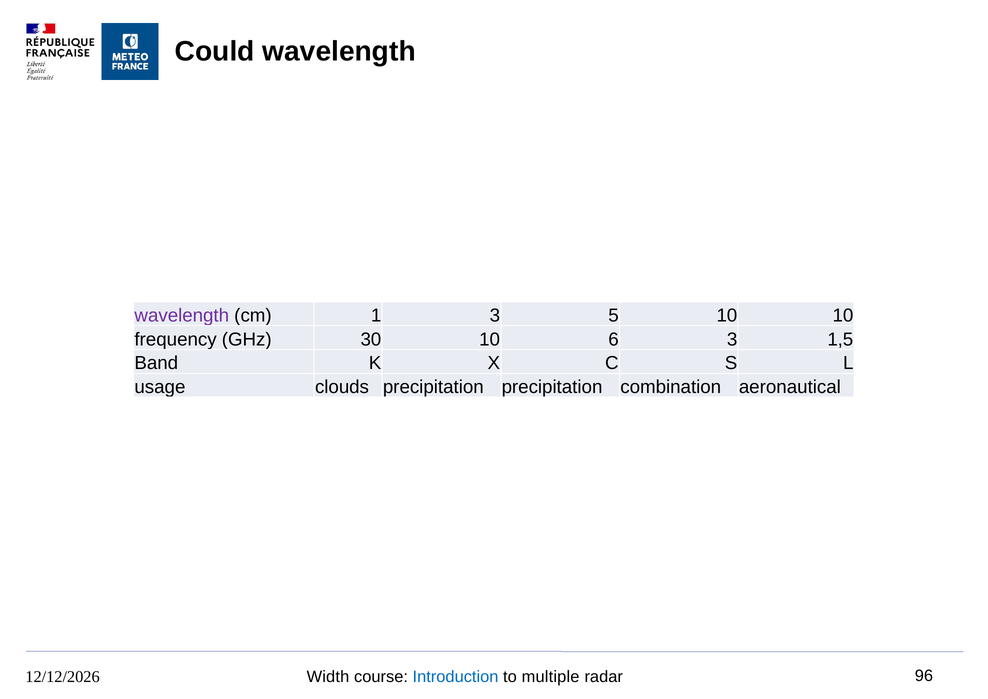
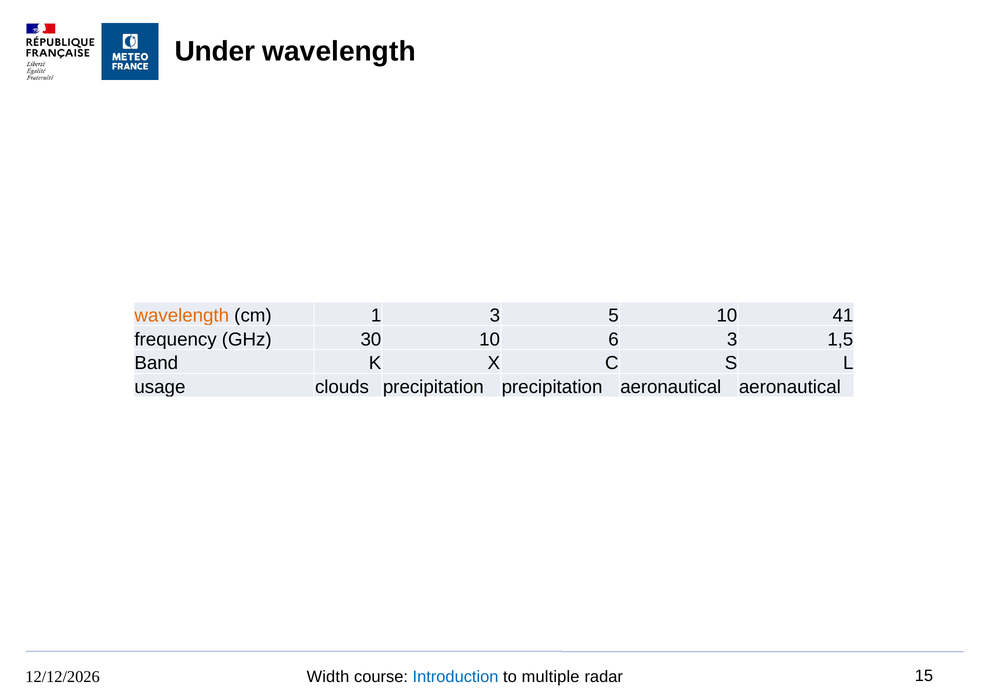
Could: Could -> Under
wavelength at (182, 315) colour: purple -> orange
10 10: 10 -> 41
precipitation combination: combination -> aeronautical
96: 96 -> 15
